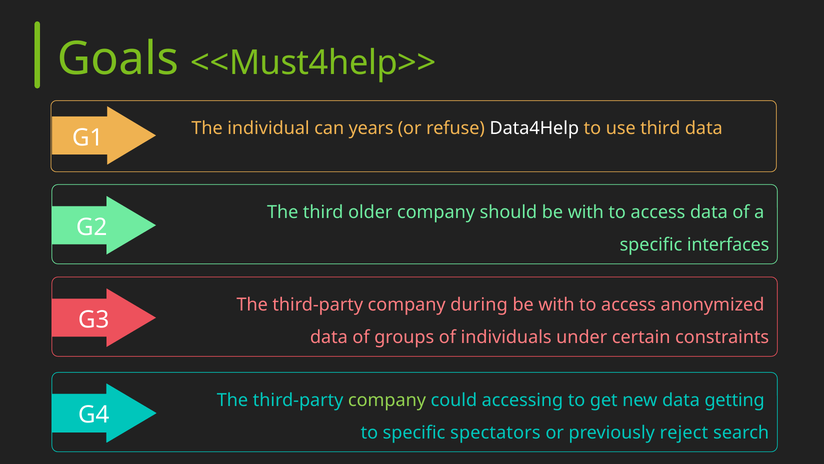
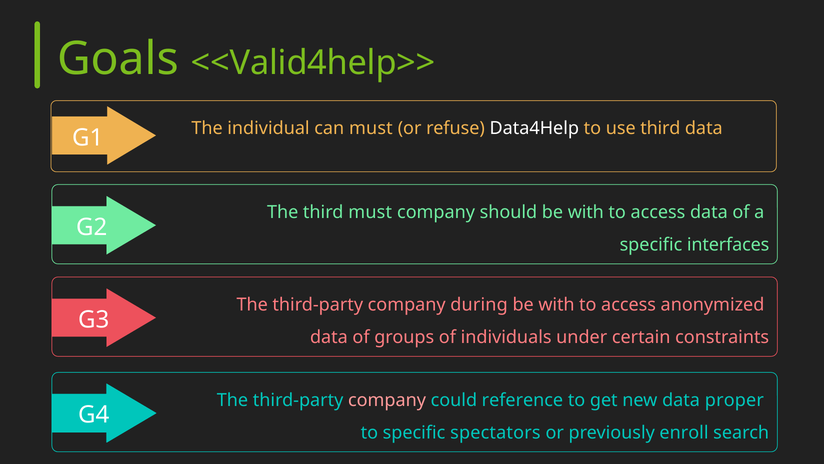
<<Must4help>>: <<Must4help>> -> <<Valid4help>>
can years: years -> must
third older: older -> must
company at (387, 400) colour: light green -> pink
accessing: accessing -> reference
getting: getting -> proper
reject: reject -> enroll
